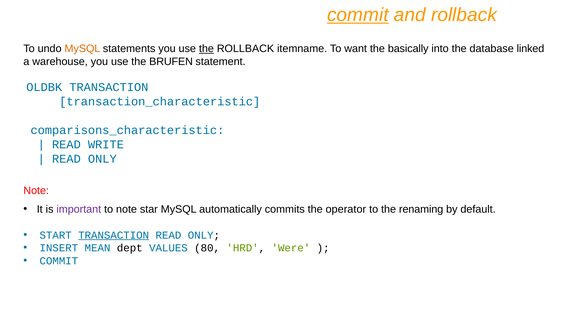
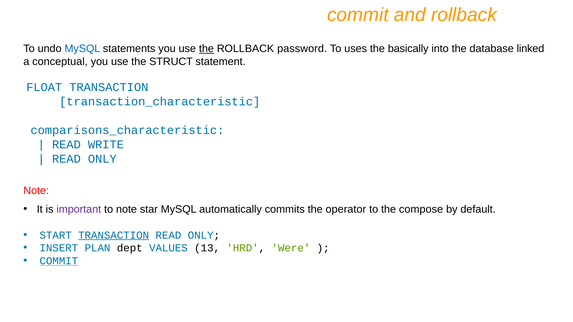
commit at (358, 15) underline: present -> none
MySQL at (82, 49) colour: orange -> blue
itemname: itemname -> password
want: want -> uses
warehouse: warehouse -> conceptual
BRUFEN: BRUFEN -> STRUCT
OLDBK: OLDBK -> FLOAT
renaming: renaming -> compose
MEAN: MEAN -> PLAN
80: 80 -> 13
COMMIT at (59, 261) underline: none -> present
